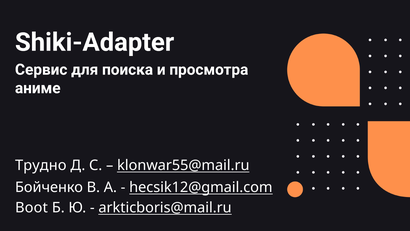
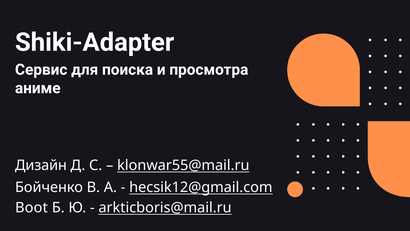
Трудно: Трудно -> Дизайн
